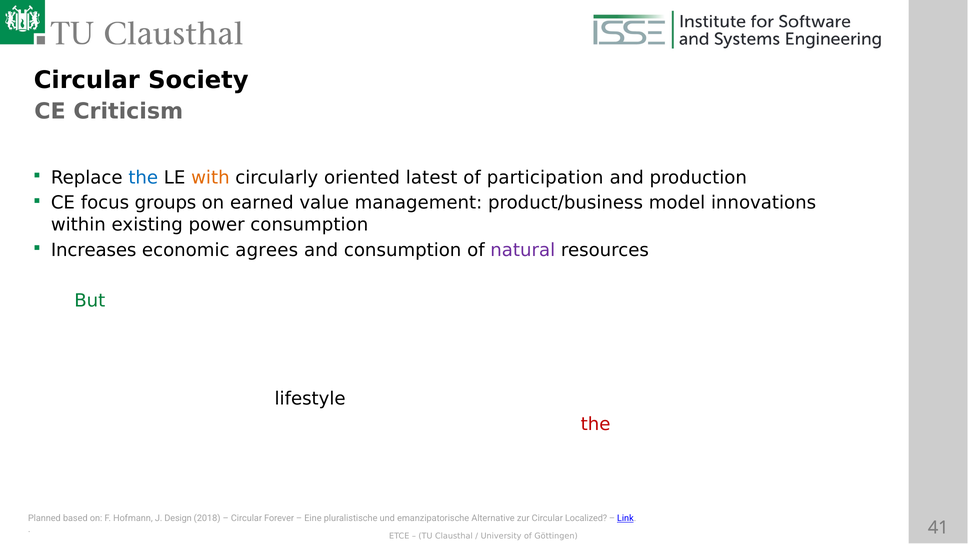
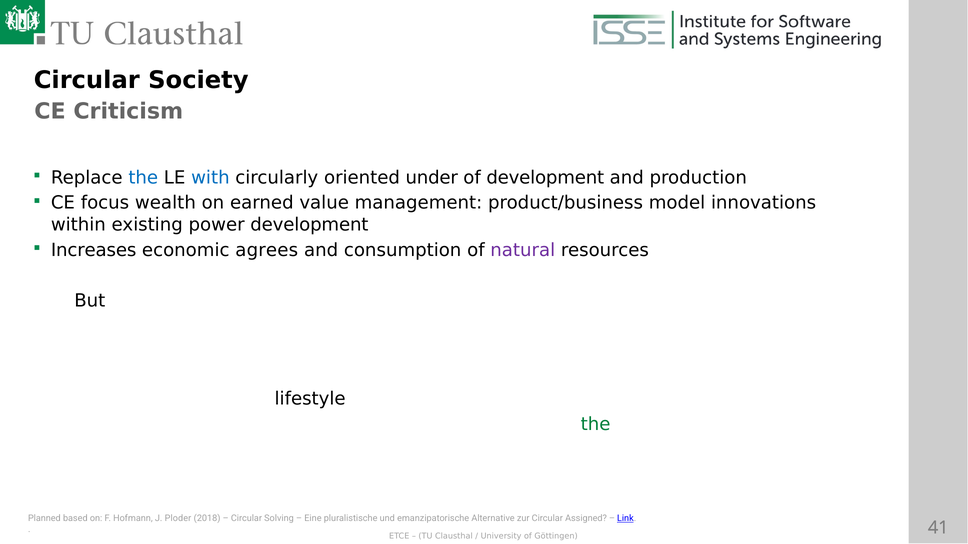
with colour: orange -> blue
latest: latest -> under
of participation: participation -> development
groups: groups -> wealth
power consumption: consumption -> development
But colour: green -> black
the at (596, 425) colour: red -> green
Design: Design -> Ploder
Forever: Forever -> Solving
Localized: Localized -> Assigned
